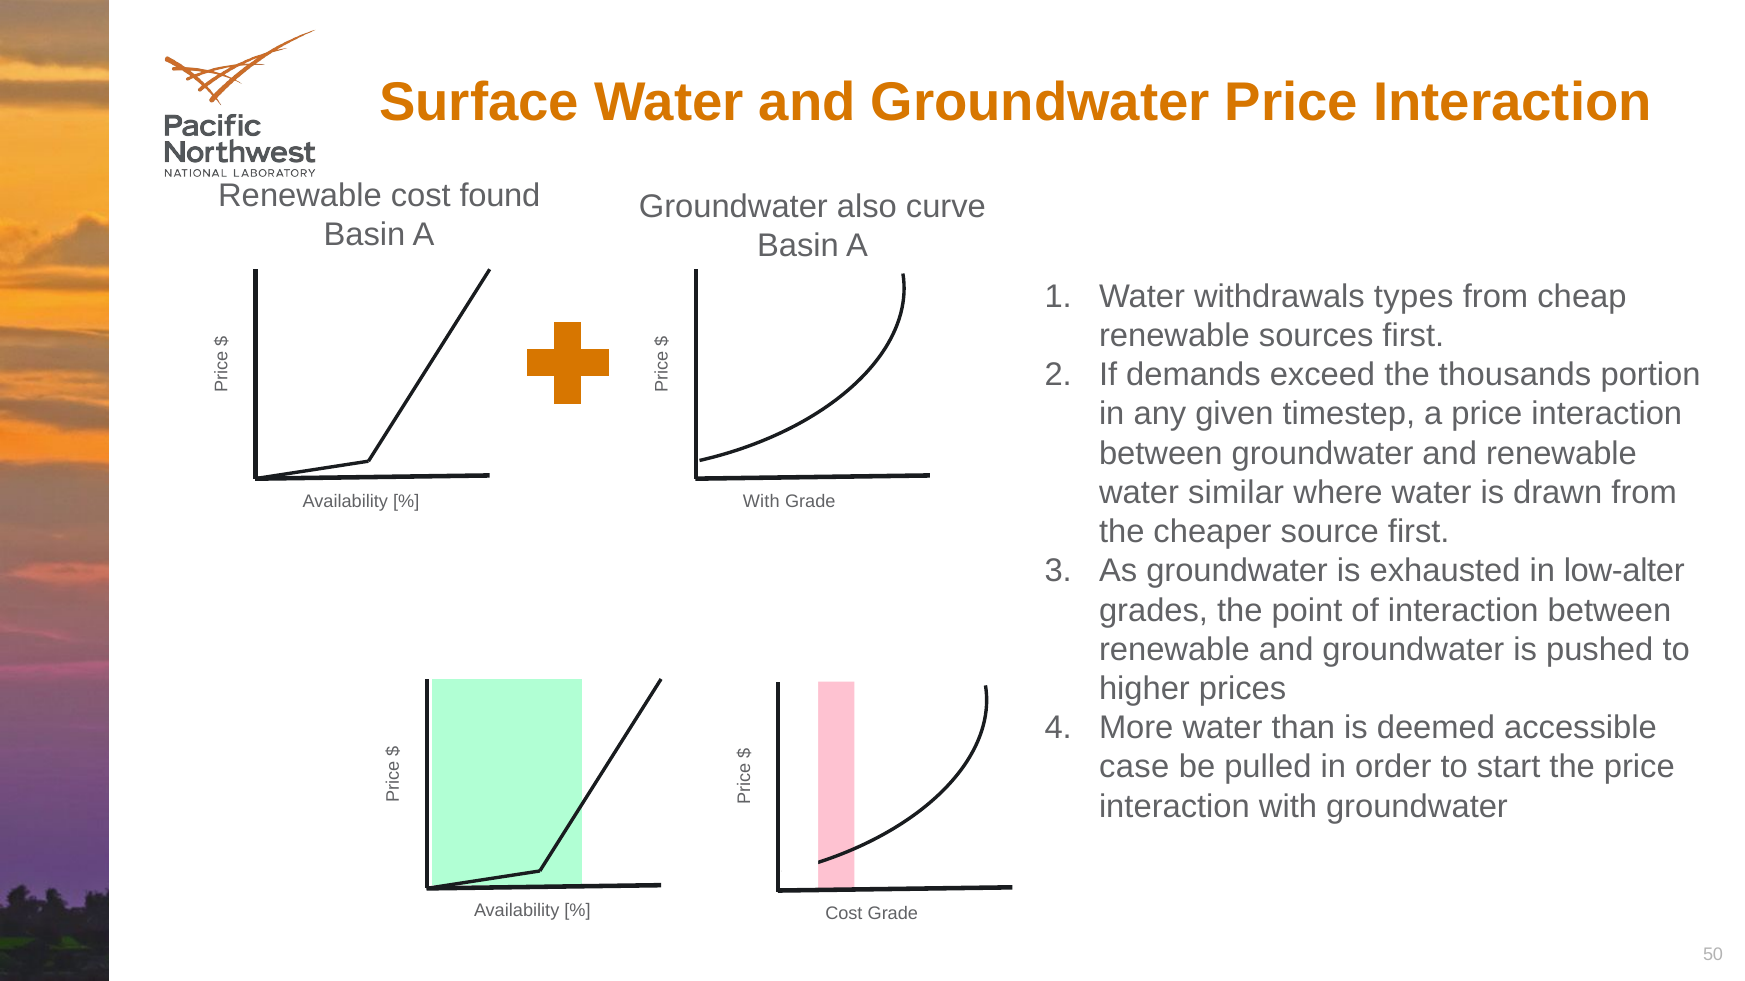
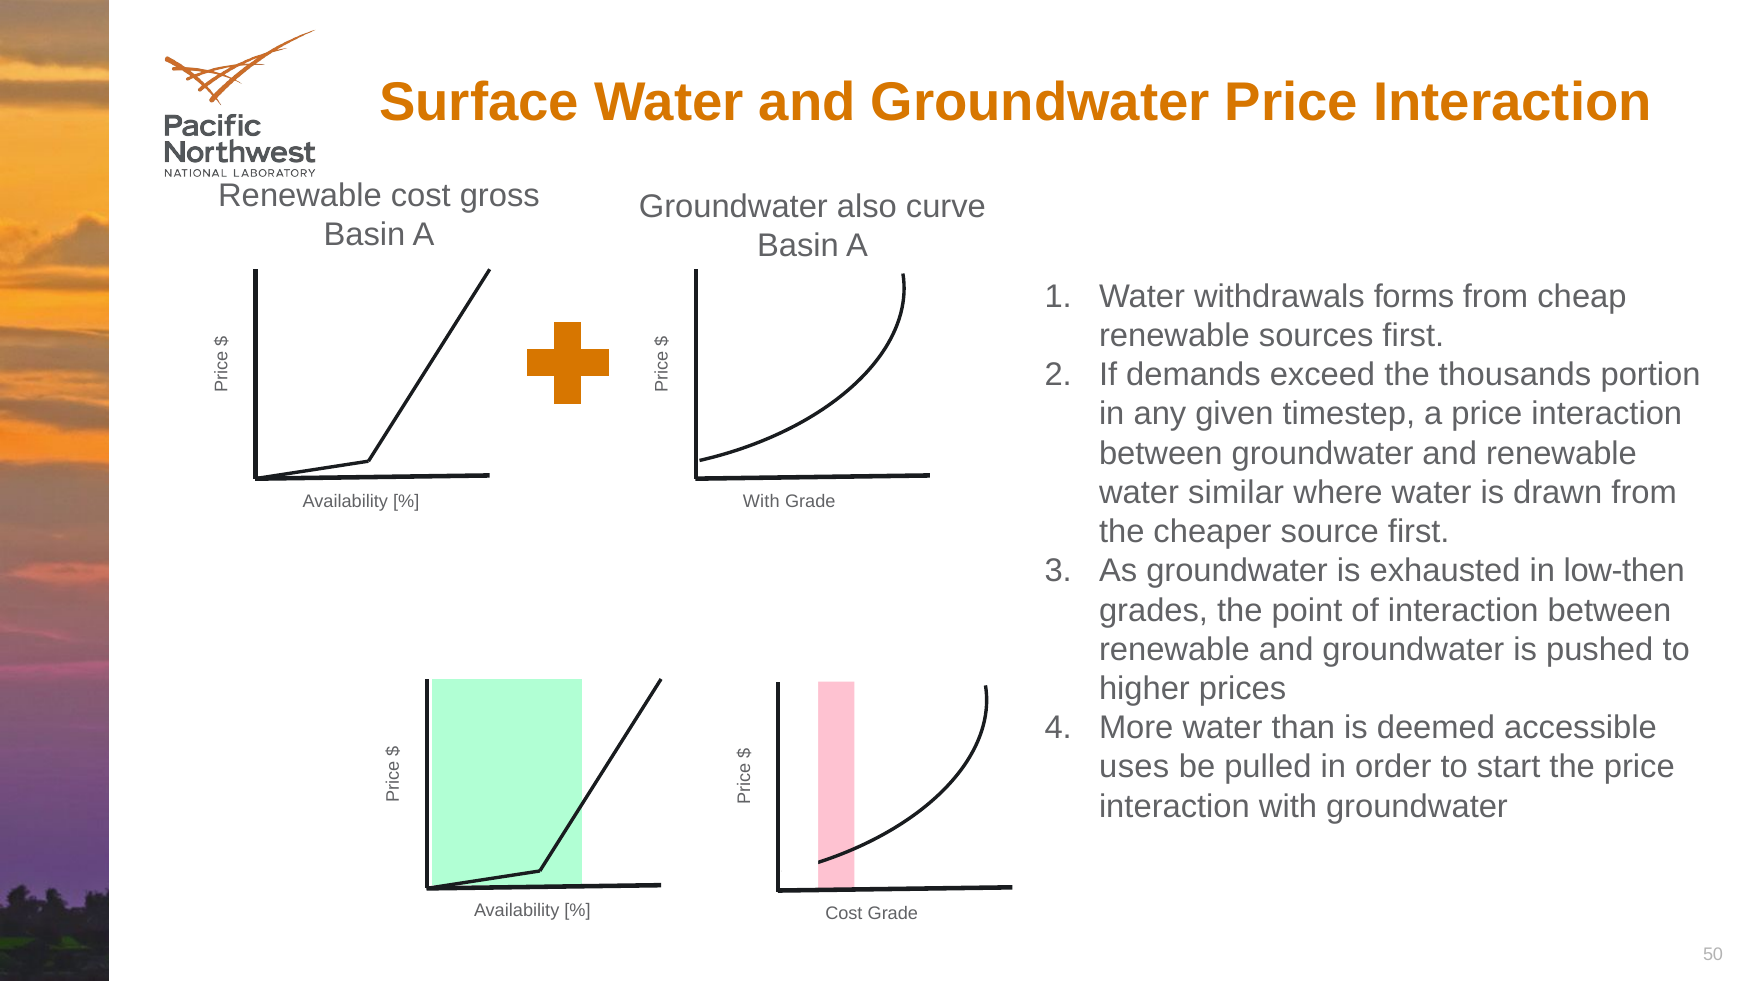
found: found -> gross
types: types -> forms
low-alter: low-alter -> low-then
case: case -> uses
